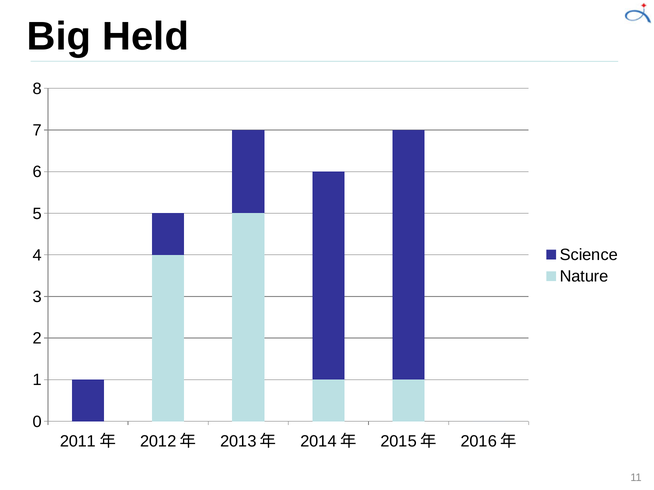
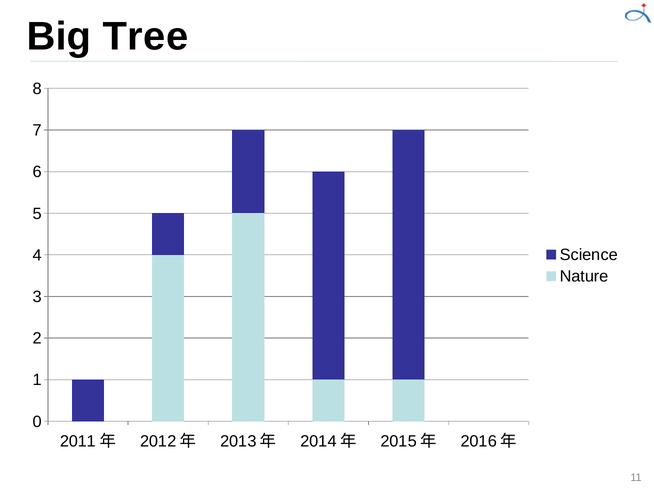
Held: Held -> Tree
